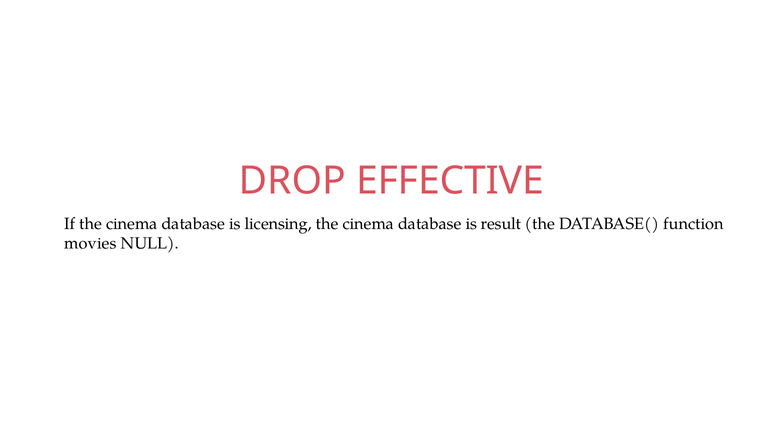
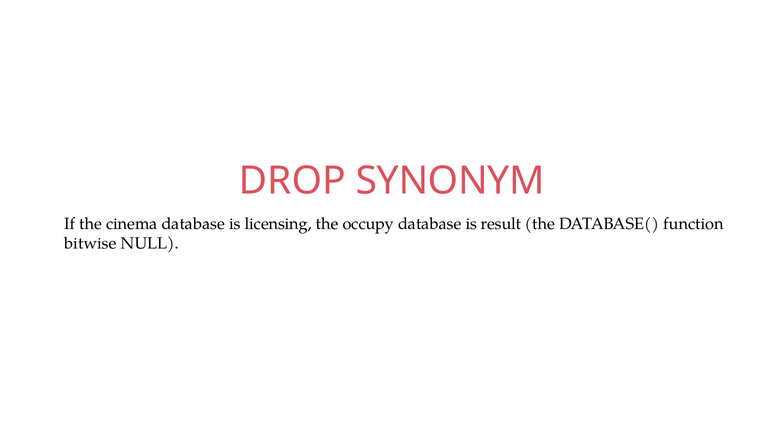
EFFECTIVE: EFFECTIVE -> SYNONYM
cinema at (368, 224): cinema -> occupy
movies: movies -> bitwise
